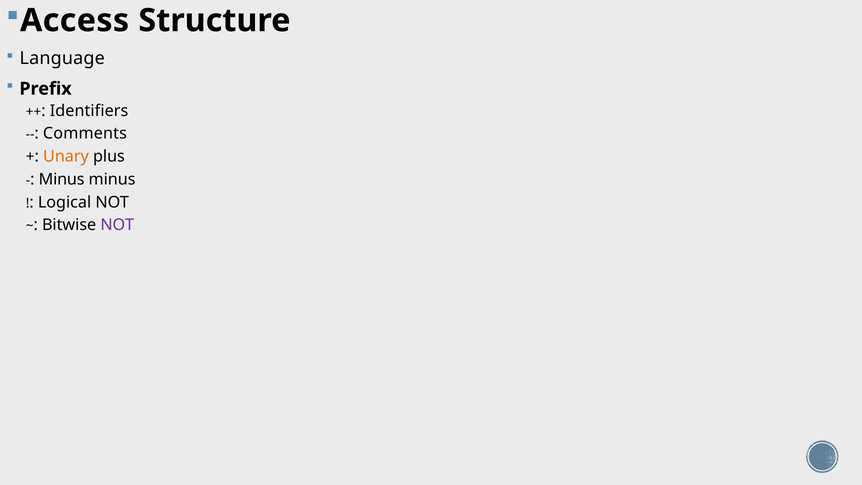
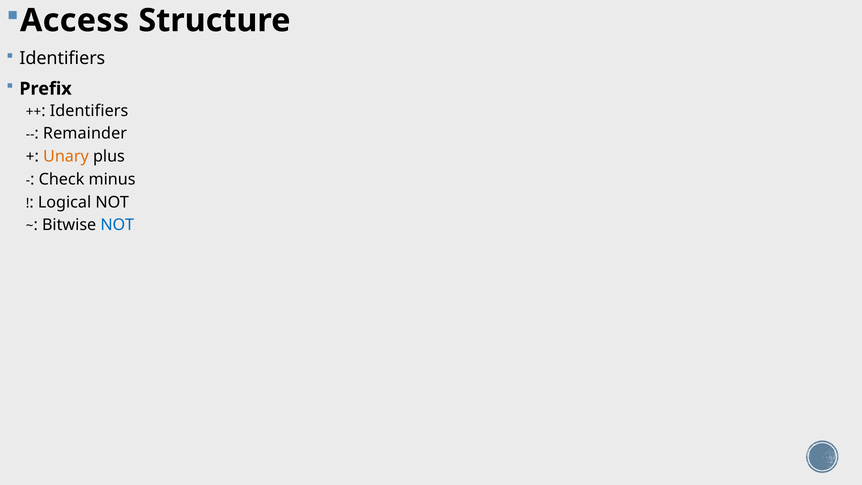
Language at (62, 59): Language -> Identifiers
Comments: Comments -> Remainder
Minus at (62, 179): Minus -> Check
NOT at (117, 225) colour: purple -> blue
